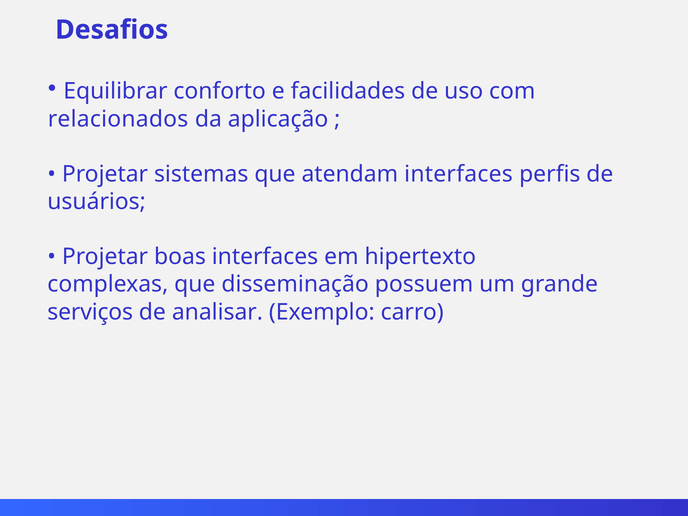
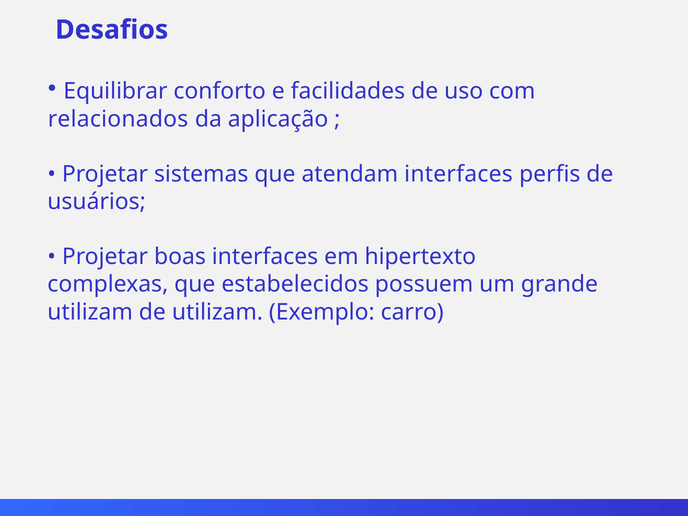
disseminação: disseminação -> estabelecidos
serviços at (90, 312): serviços -> utilizam
de analisar: analisar -> utilizam
